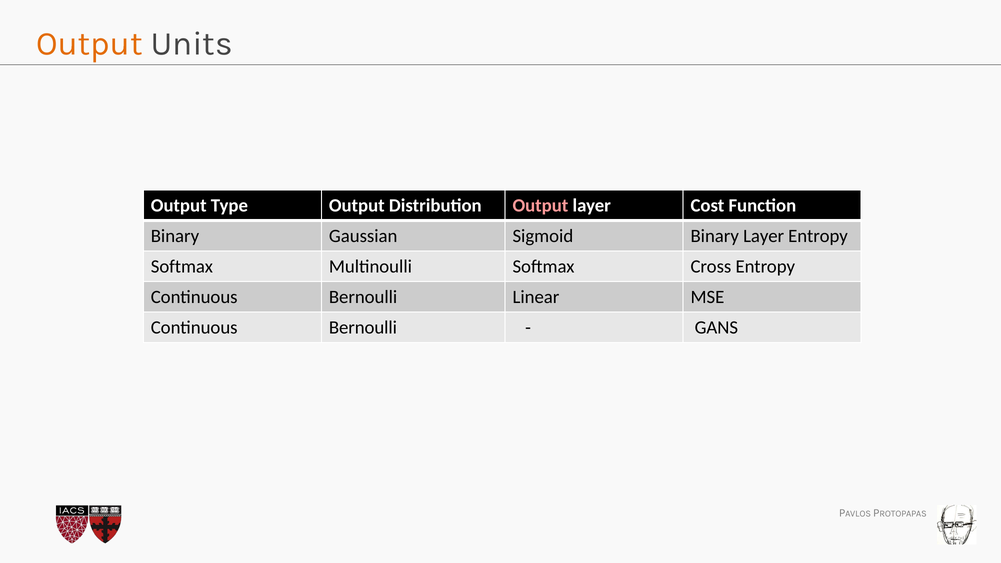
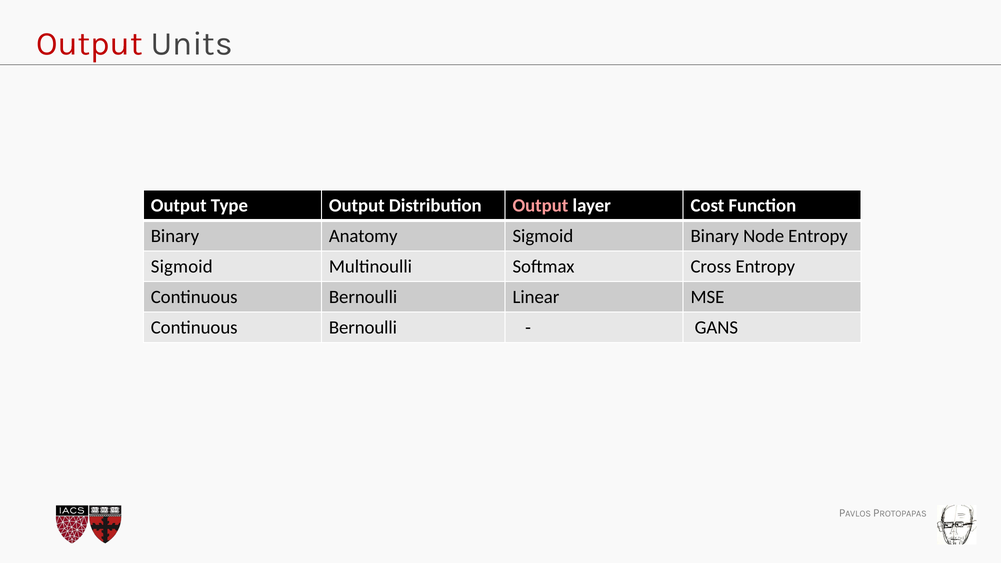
Output at (89, 44) colour: orange -> red
Gaussian: Gaussian -> Anatomy
Binary Layer: Layer -> Node
Softmax at (182, 267): Softmax -> Sigmoid
